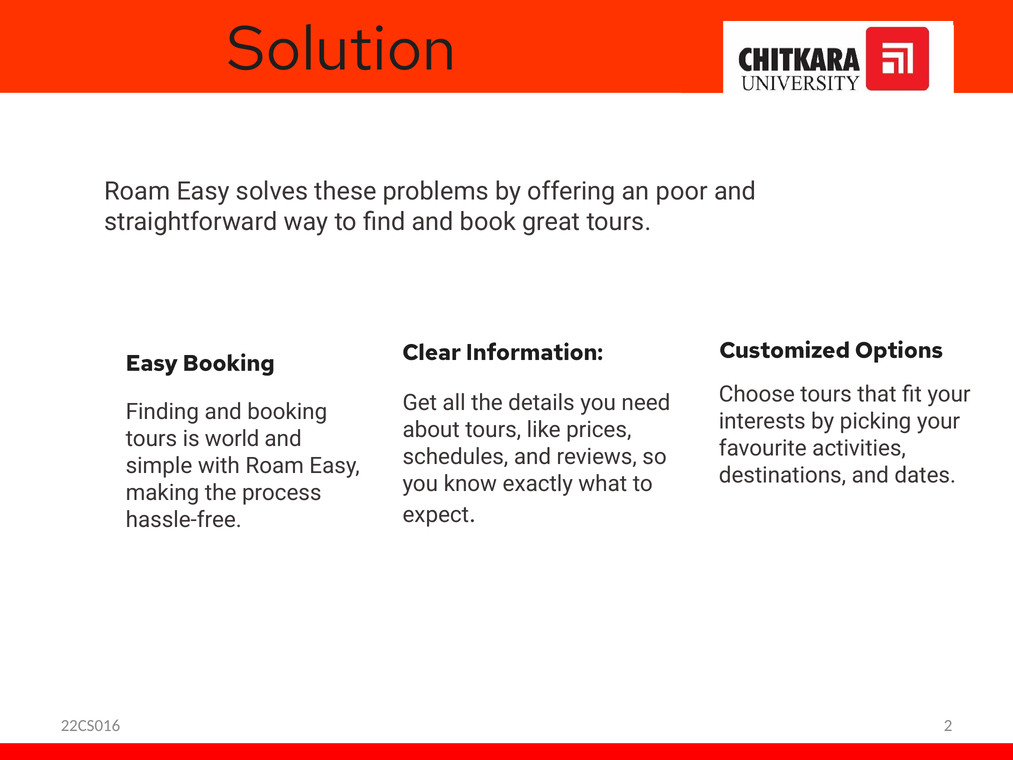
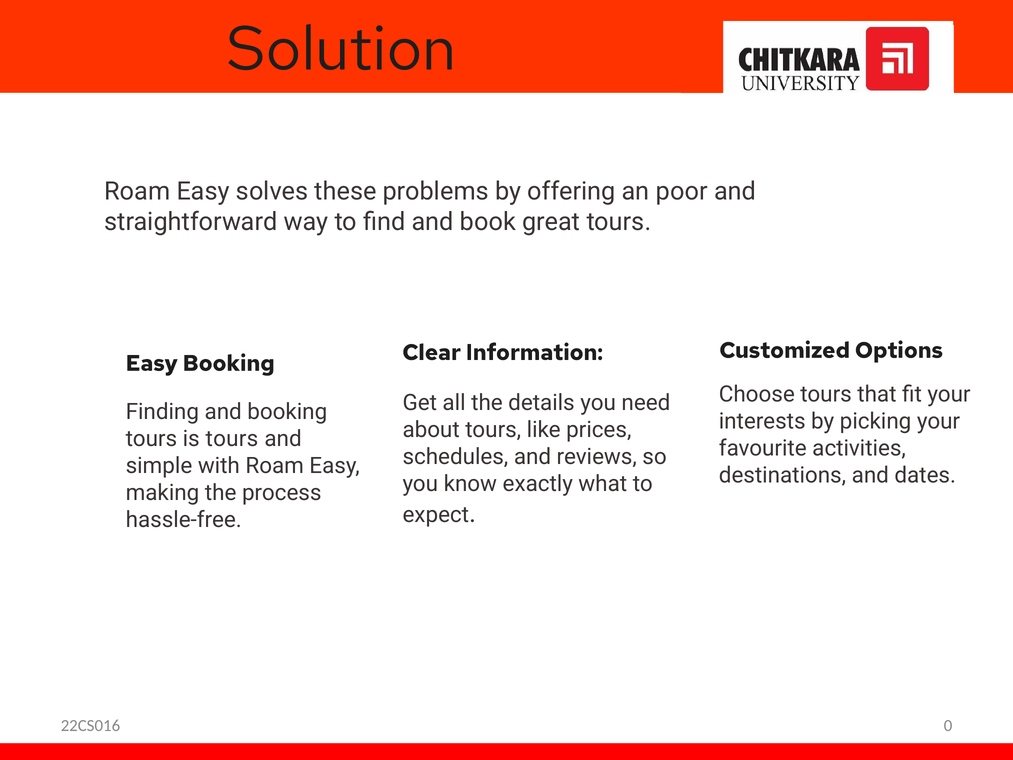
is world: world -> tours
2: 2 -> 0
